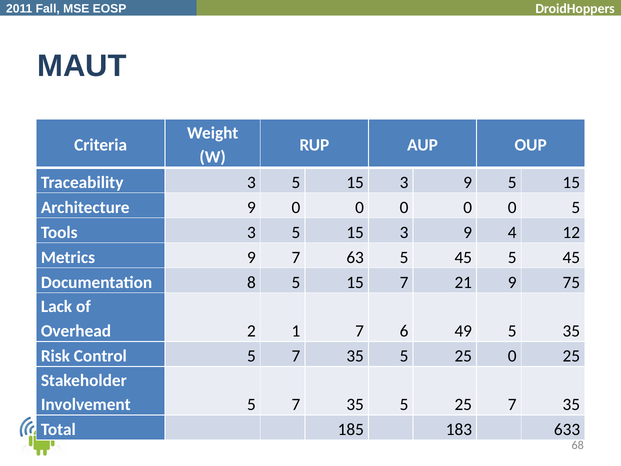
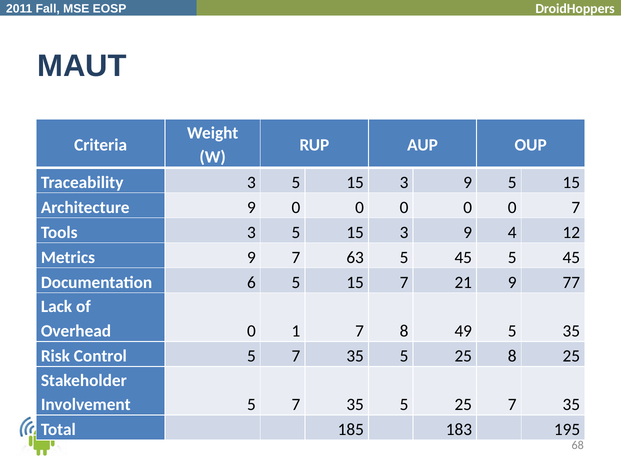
0 5: 5 -> 7
8: 8 -> 6
75: 75 -> 77
Overhead 2: 2 -> 0
7 6: 6 -> 8
25 0: 0 -> 8
633: 633 -> 195
